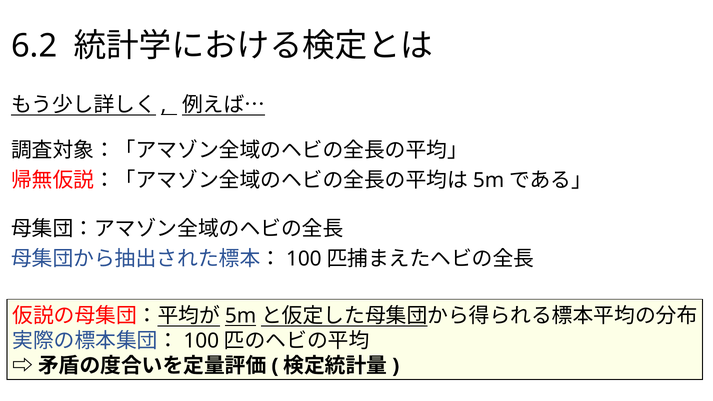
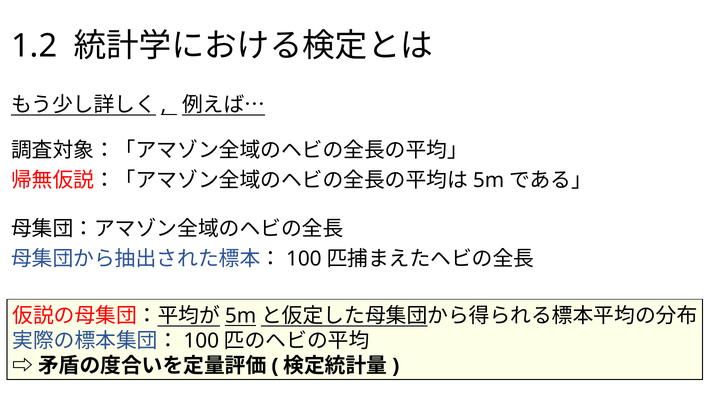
6.2: 6.2 -> 1.2
